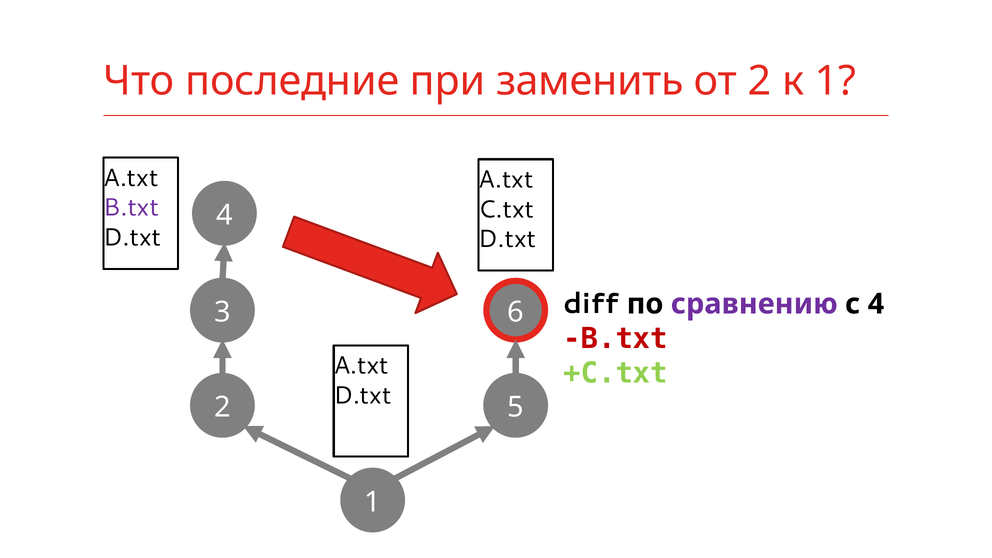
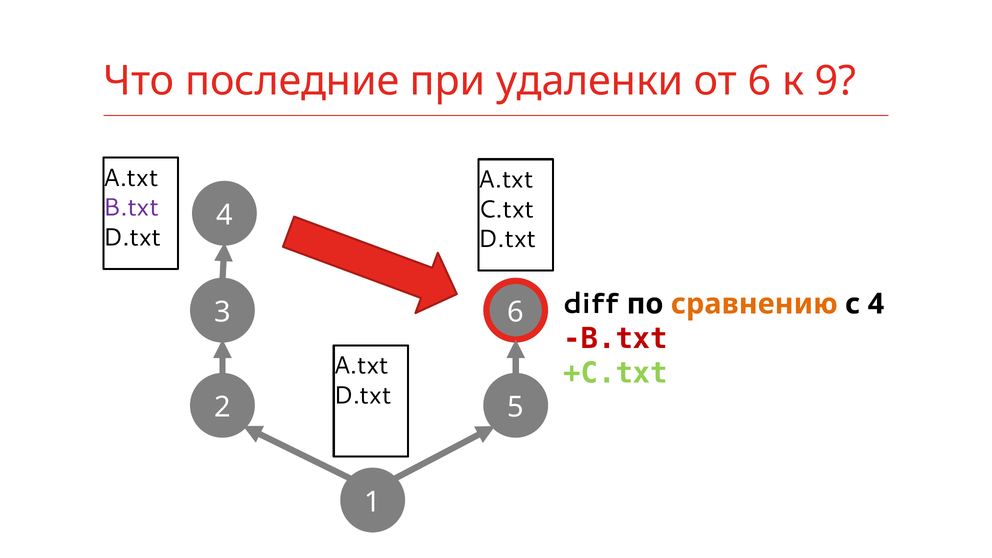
заменить: заменить -> удаленки
от 2: 2 -> 6
к 1: 1 -> 9
сравнению colour: purple -> orange
